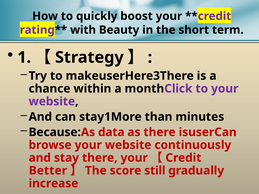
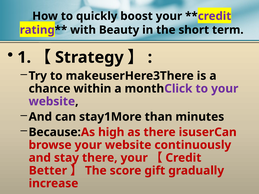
data: data -> high
still: still -> gift
